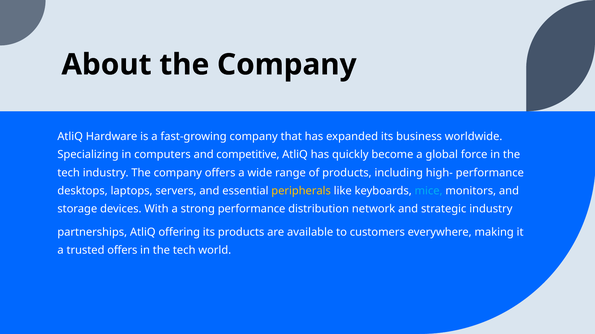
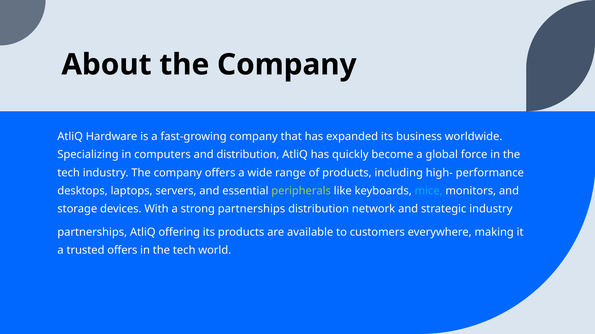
and competitive: competitive -> distribution
peripherals colour: yellow -> light green
strong performance: performance -> partnerships
